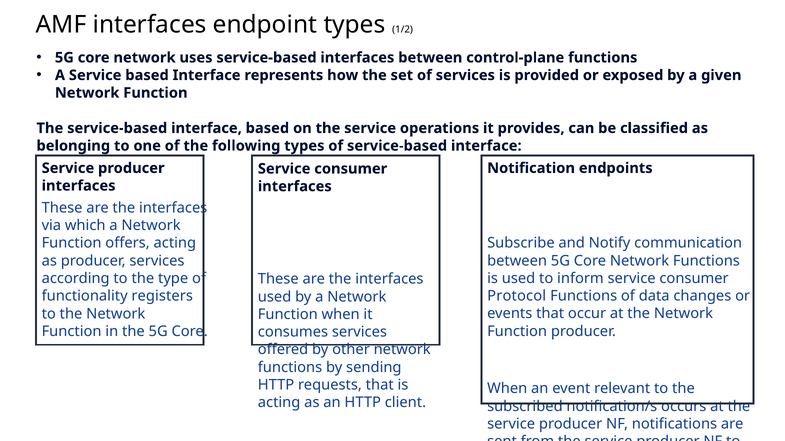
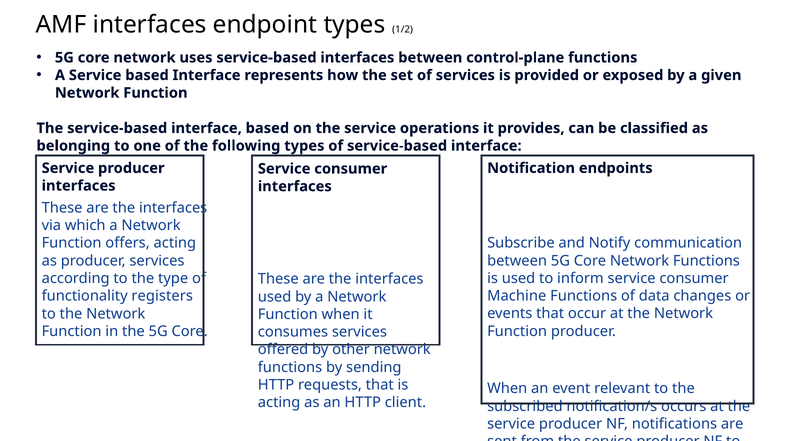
Protocol: Protocol -> Machine
